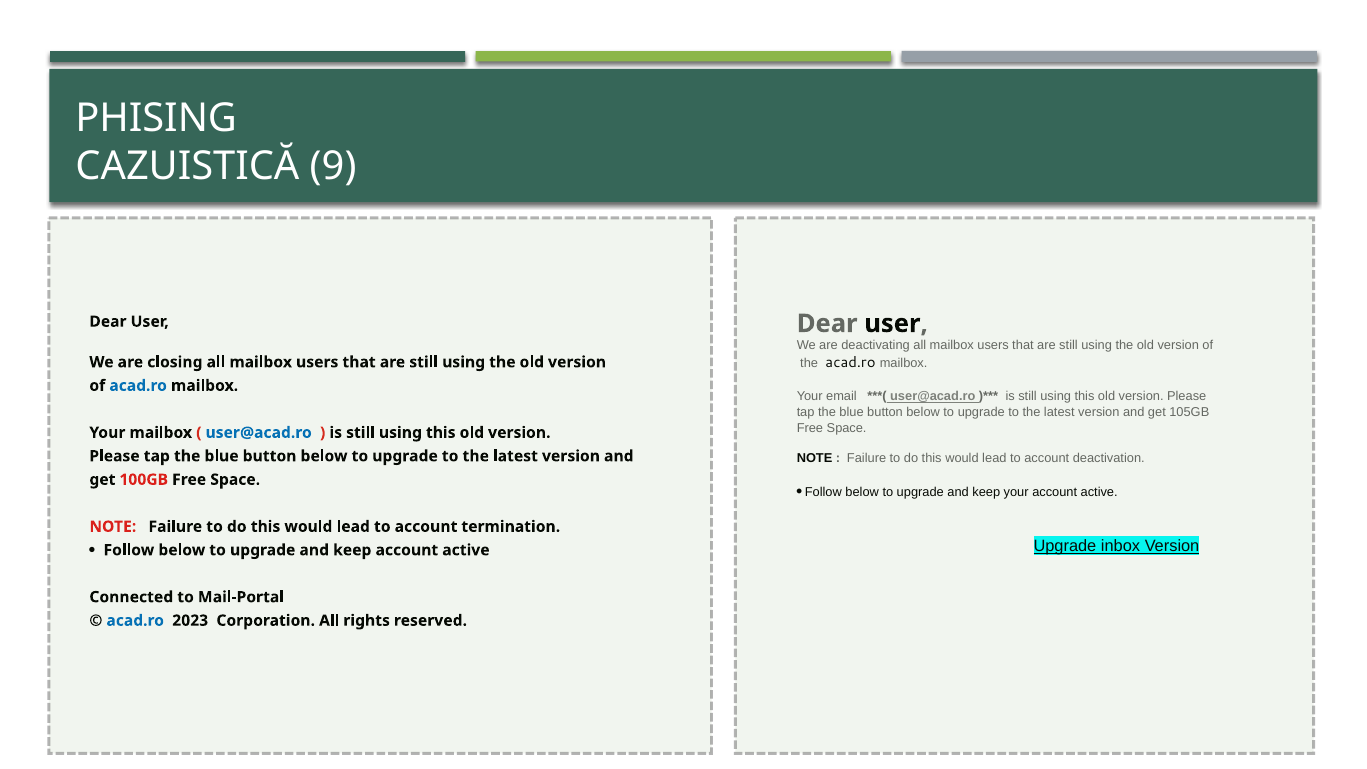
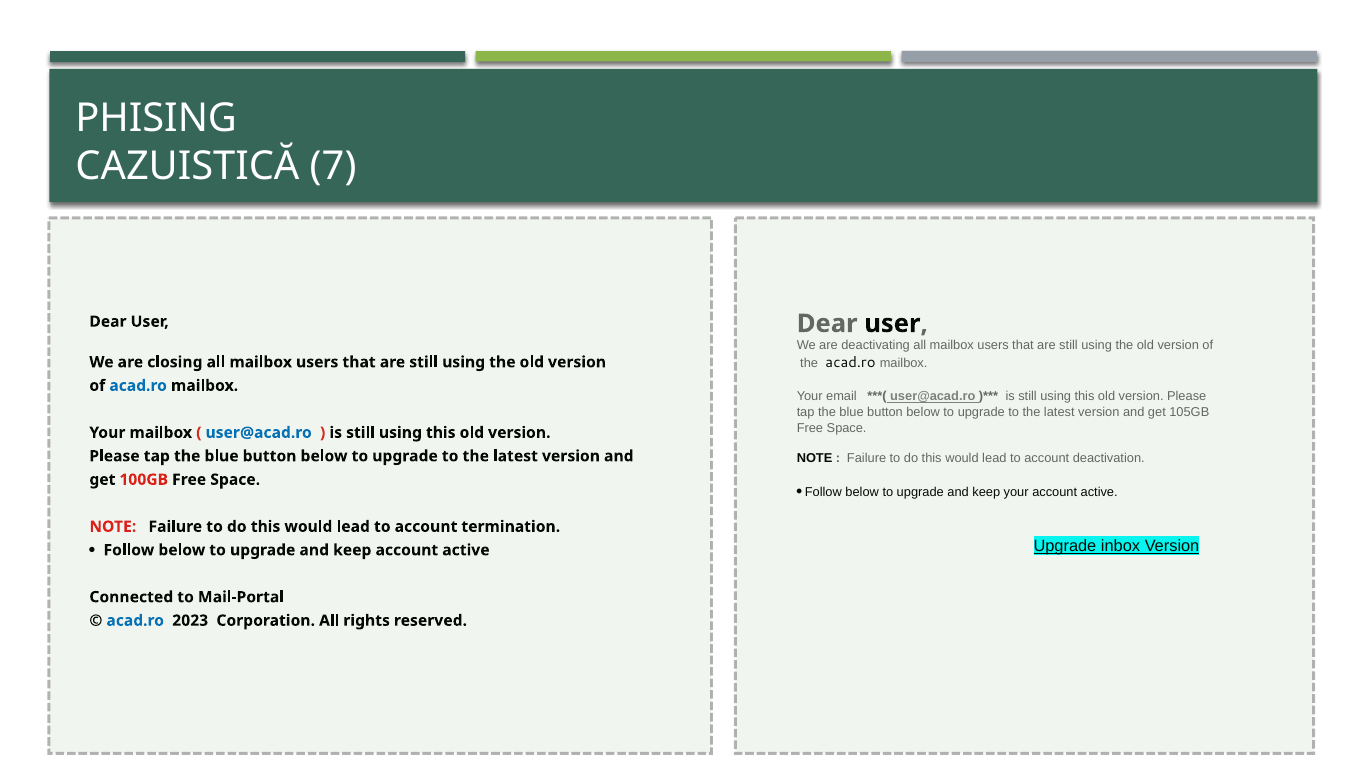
9: 9 -> 7
